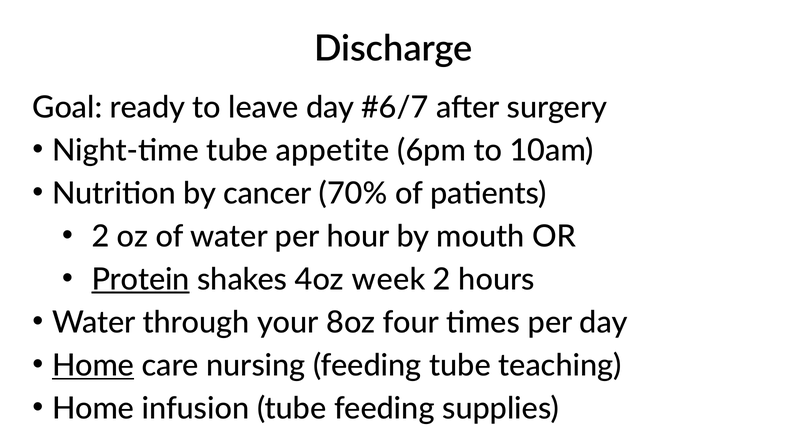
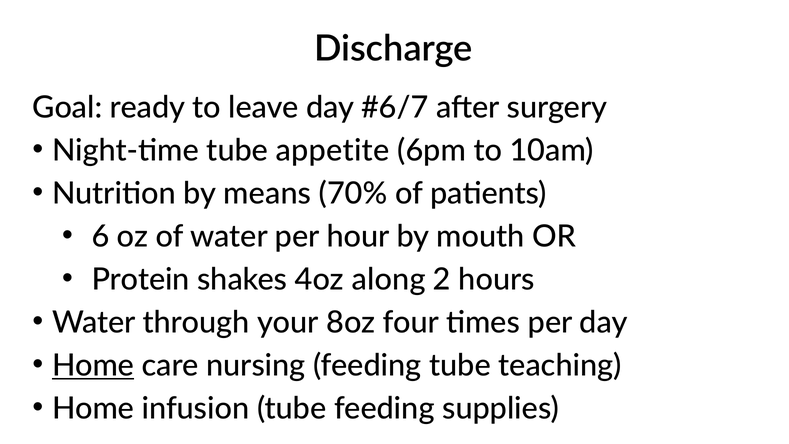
cancer: cancer -> means
2 at (101, 236): 2 -> 6
Protein underline: present -> none
week: week -> along
